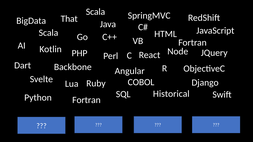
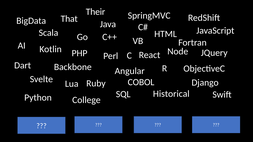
Scala at (95, 12): Scala -> Their
Fortran at (86, 100): Fortran -> College
